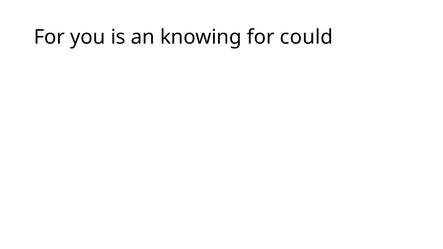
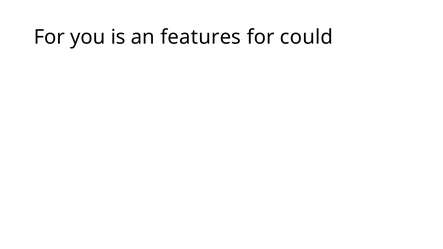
knowing: knowing -> features
